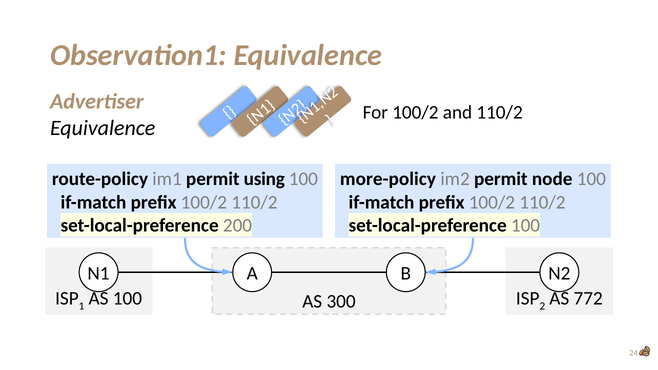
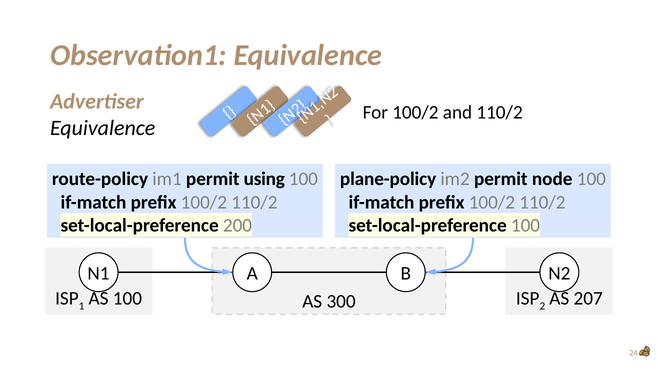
more-policy: more-policy -> plane-policy
772: 772 -> 207
